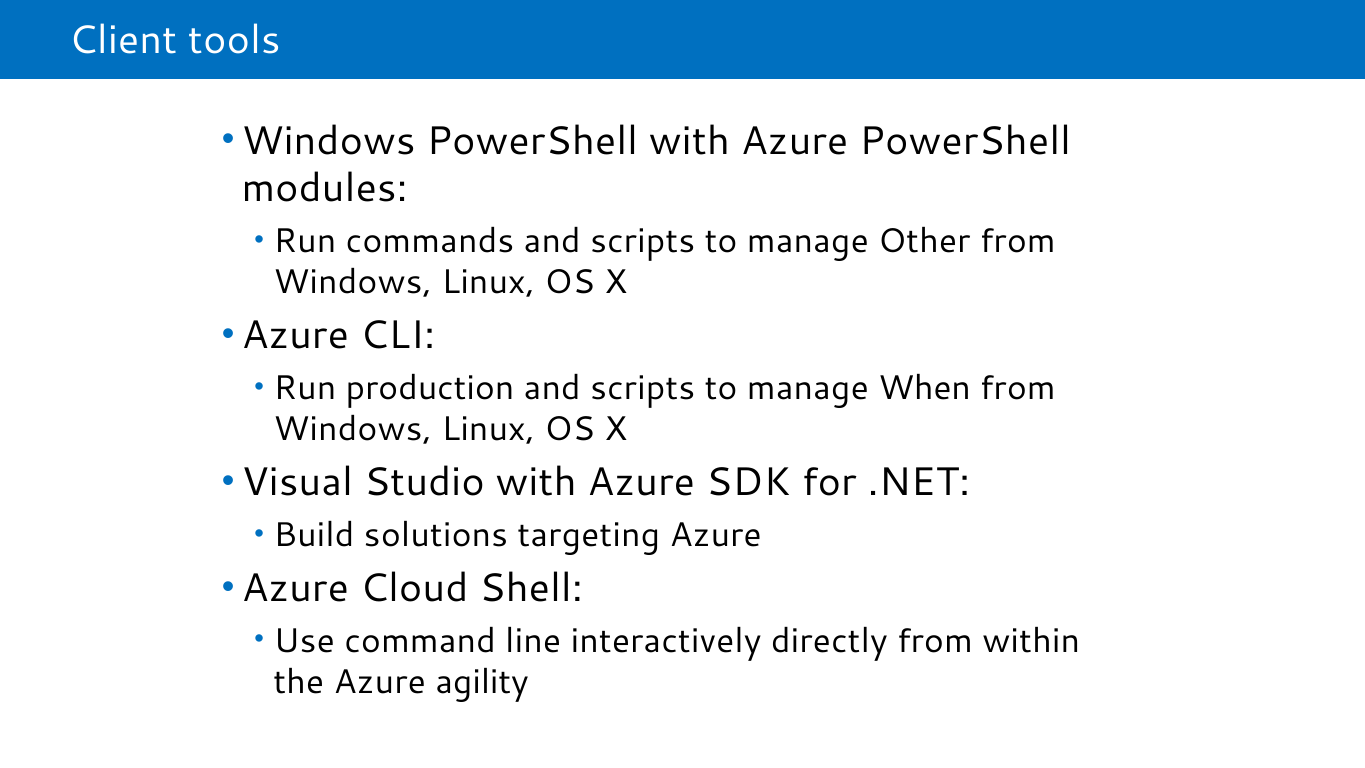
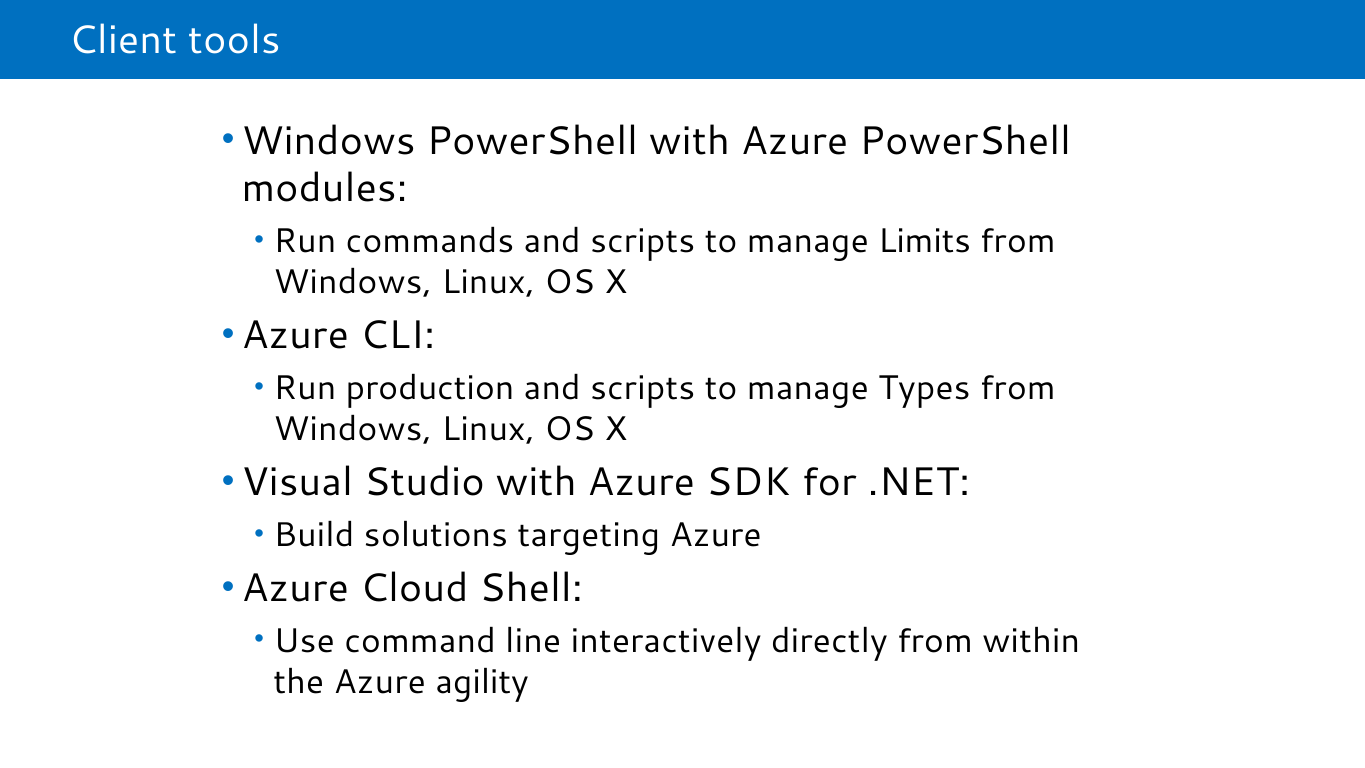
Other: Other -> Limits
When: When -> Types
